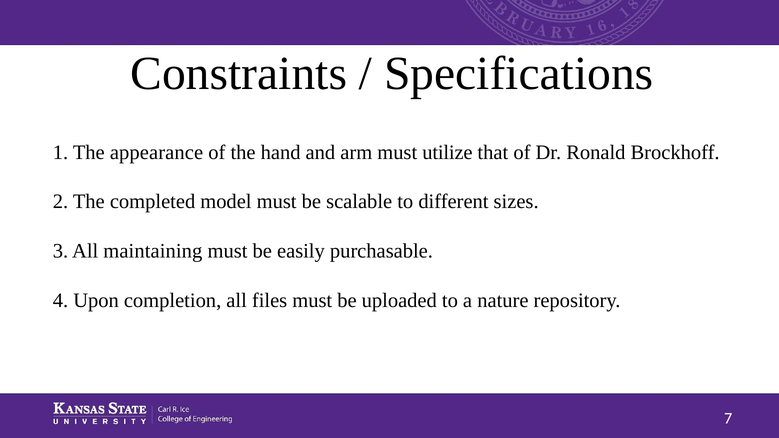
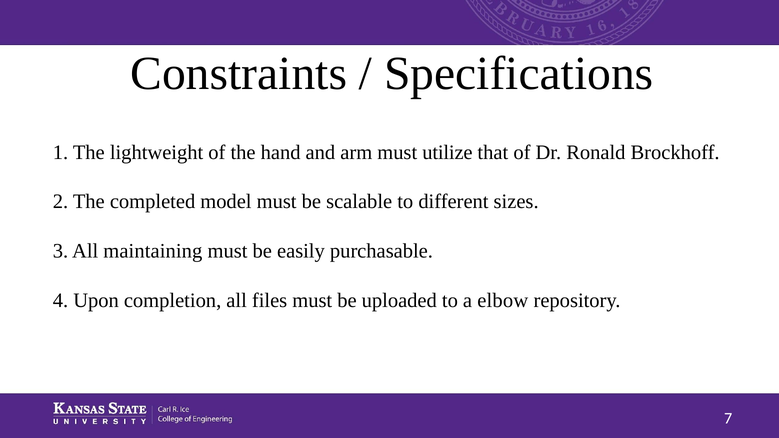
appearance: appearance -> lightweight
nature: nature -> elbow
